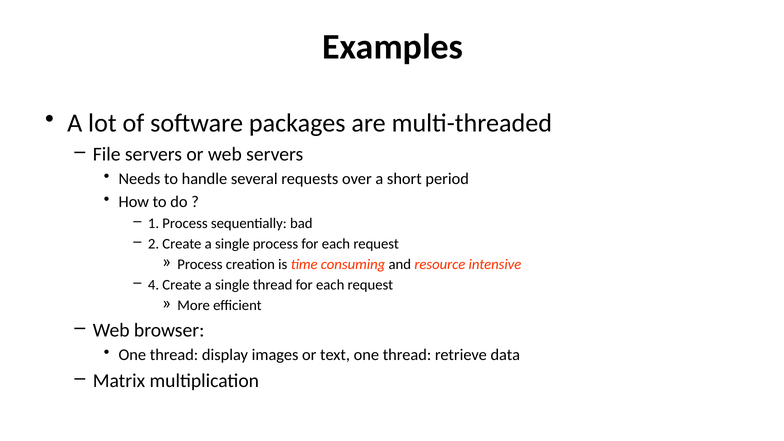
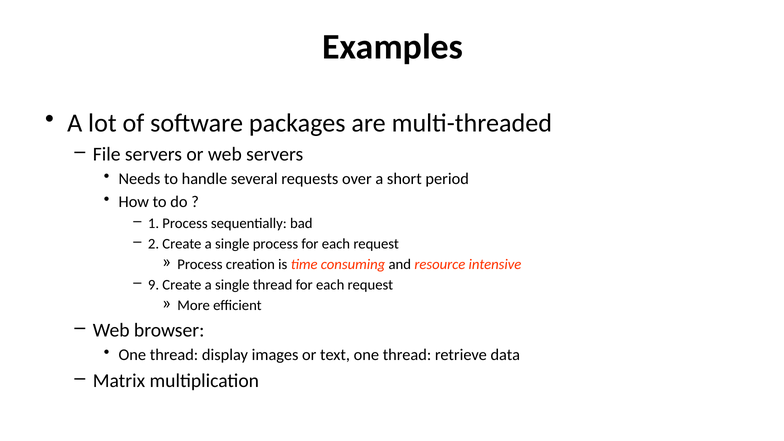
4: 4 -> 9
